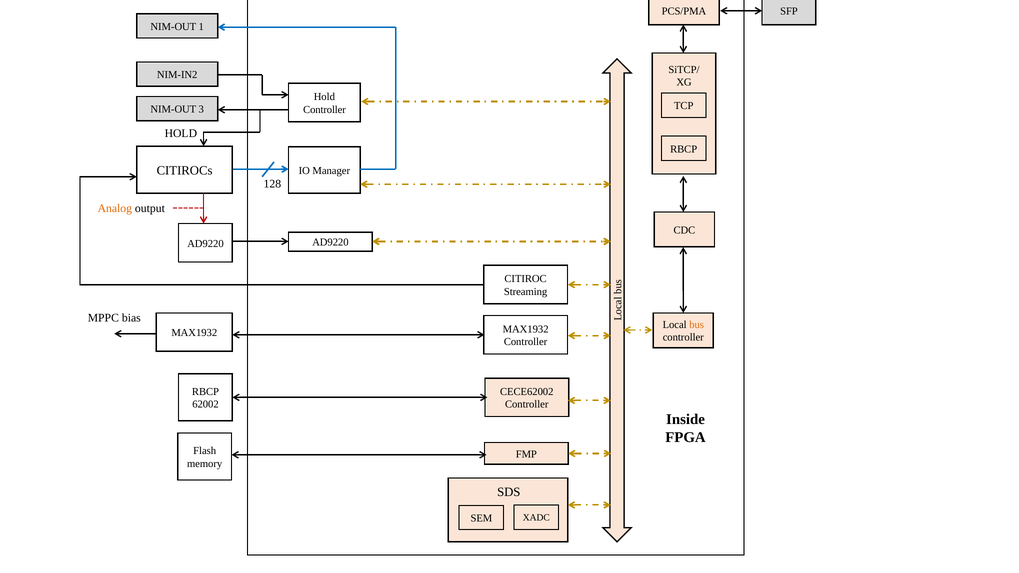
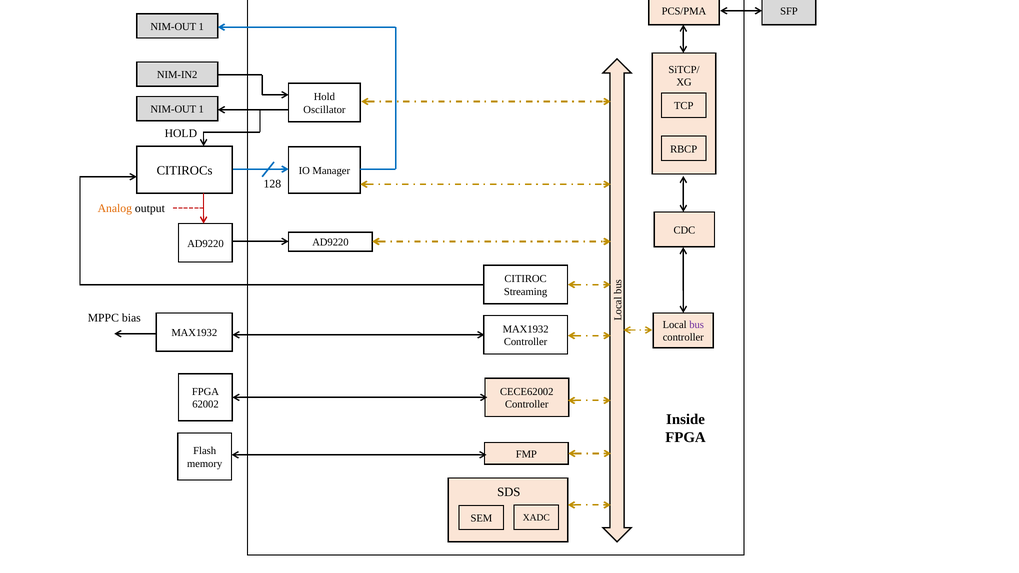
3 at (201, 109): 3 -> 1
Controller at (324, 110): Controller -> Oscillator
bus colour: orange -> purple
RBCP at (205, 392): RBCP -> FPGA
